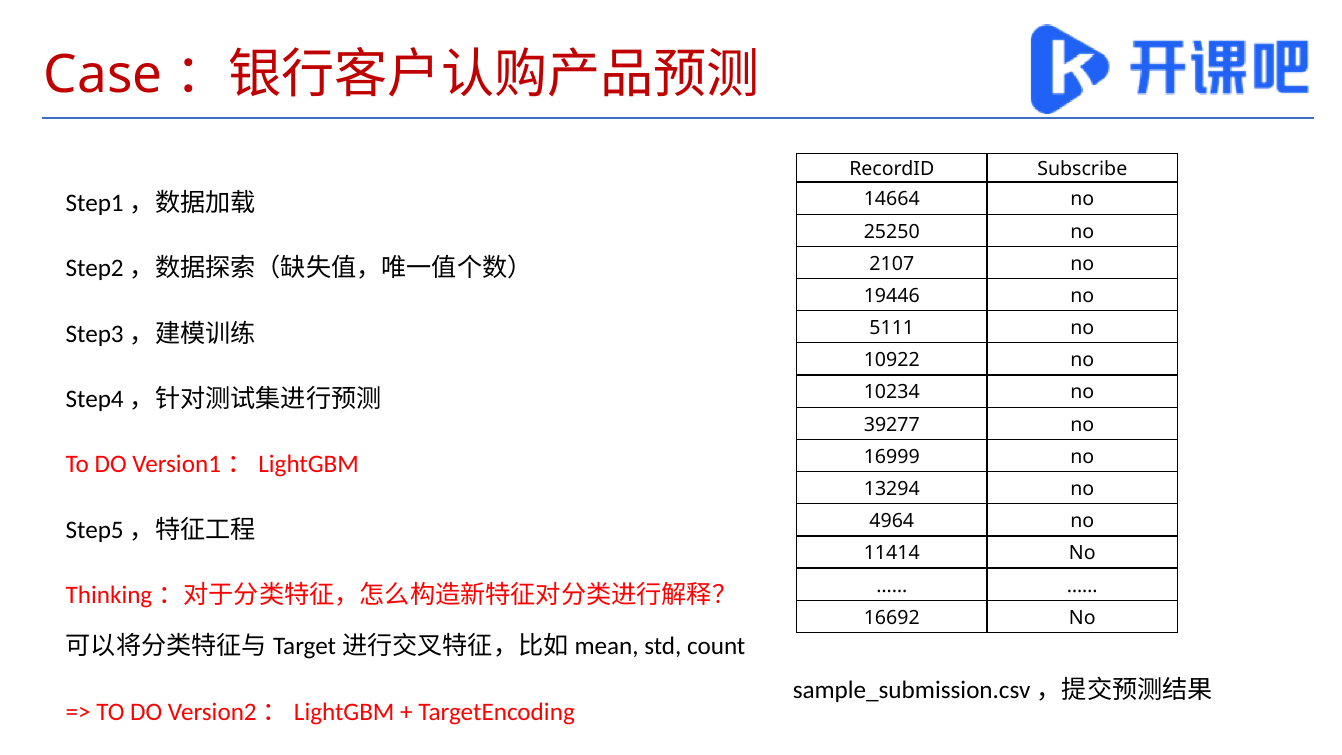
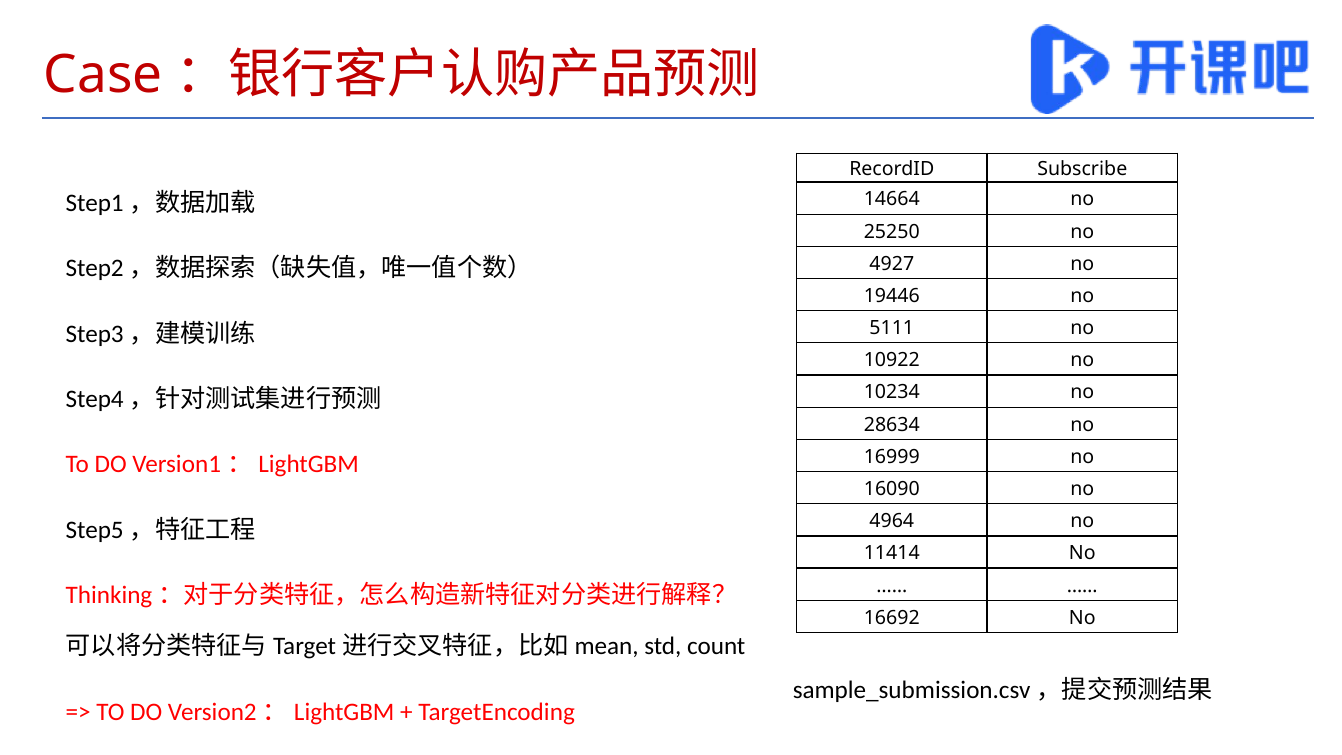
2107: 2107 -> 4927
39277: 39277 -> 28634
13294: 13294 -> 16090
